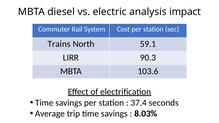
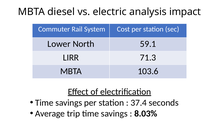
Trains: Trains -> Lower
90.3: 90.3 -> 71.3
